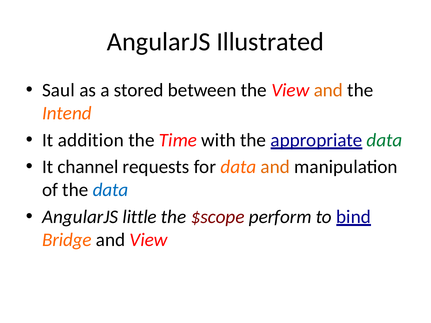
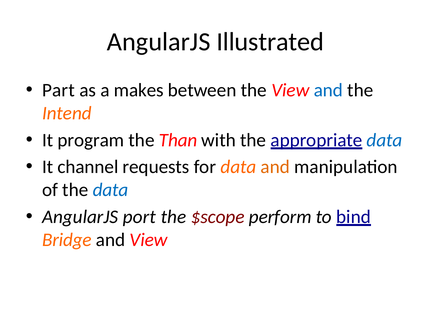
Saul: Saul -> Part
stored: stored -> makes
and at (328, 90) colour: orange -> blue
addition: addition -> program
Time: Time -> Than
data at (385, 140) colour: green -> blue
little: little -> port
